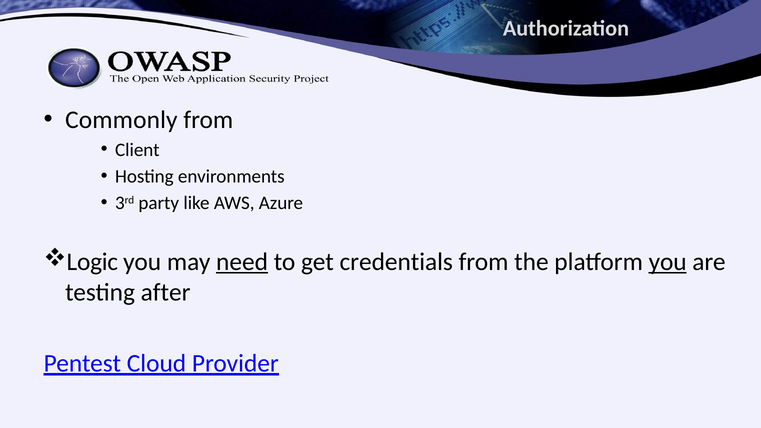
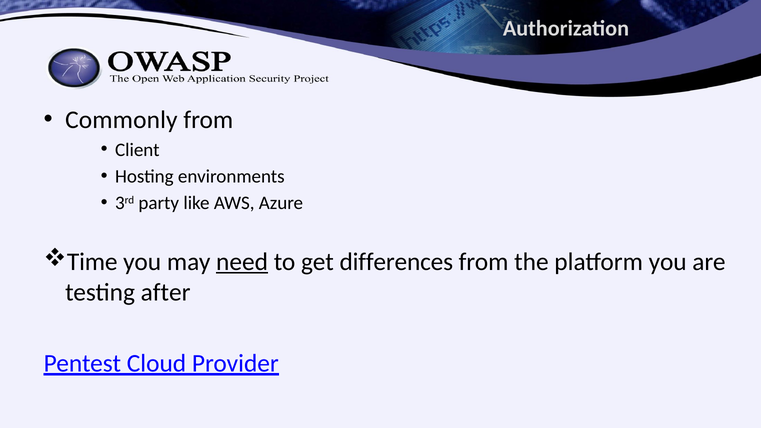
Logic: Logic -> Time
credentials: credentials -> differences
you at (668, 262) underline: present -> none
